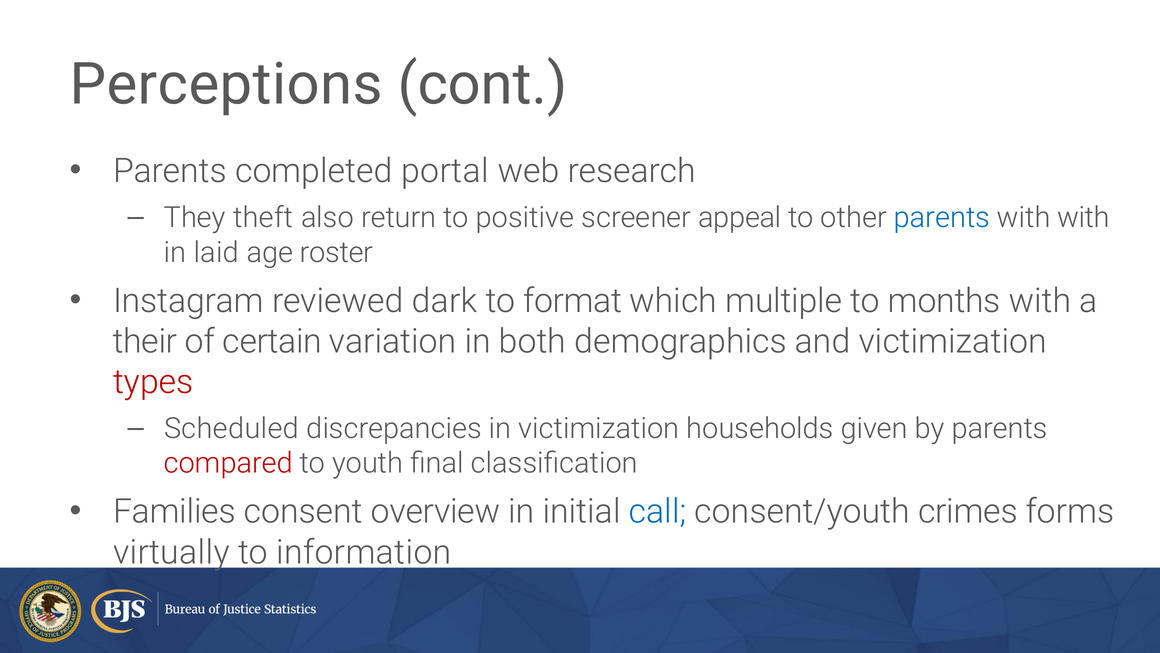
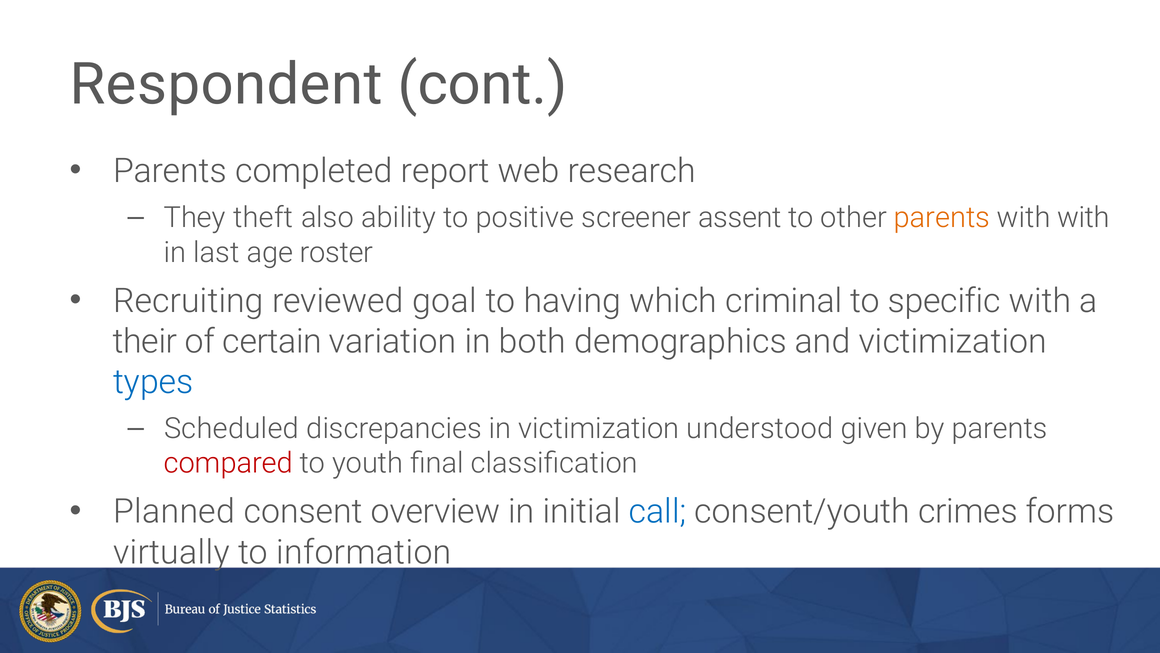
Perceptions: Perceptions -> Respondent
portal: portal -> report
return: return -> ability
appeal: appeal -> assent
parents at (942, 217) colour: blue -> orange
laid: laid -> last
Instagram: Instagram -> Recruiting
dark: dark -> goal
format: format -> having
multiple: multiple -> criminal
months: months -> specific
types colour: red -> blue
households: households -> understood
Families: Families -> Planned
